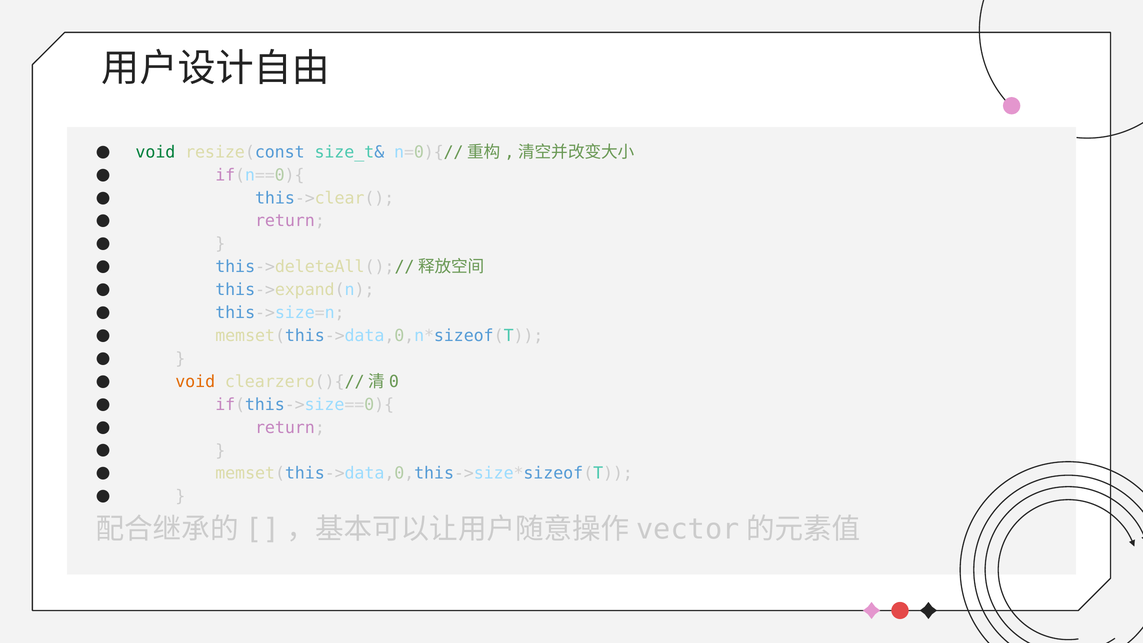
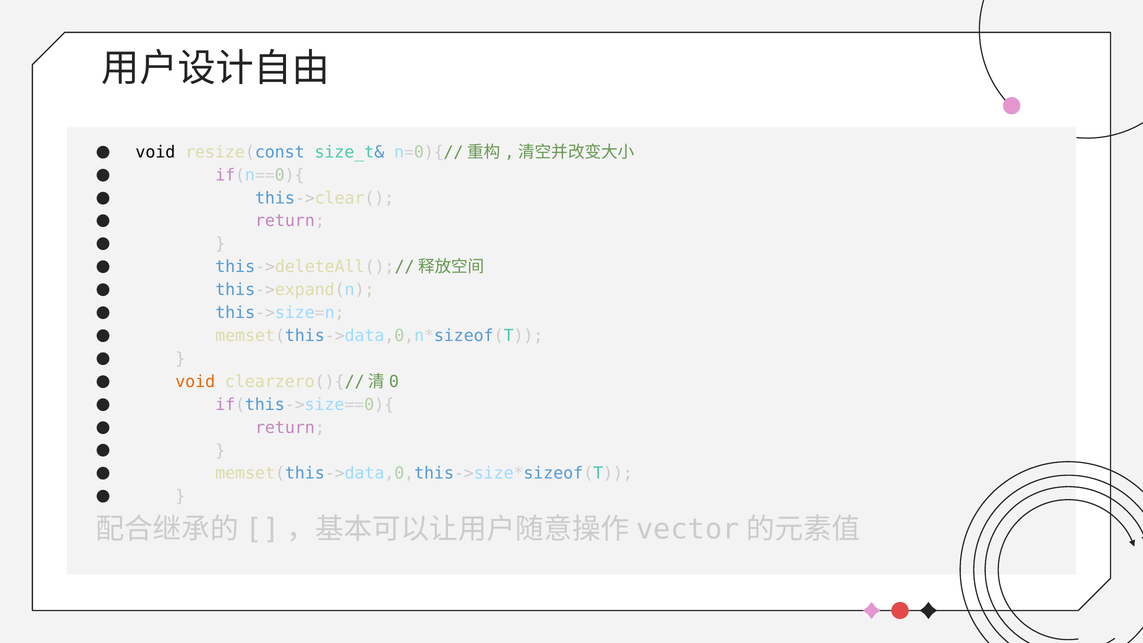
void at (155, 152) colour: green -> black
